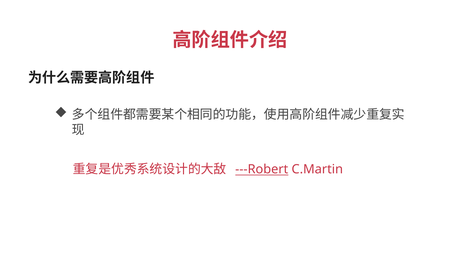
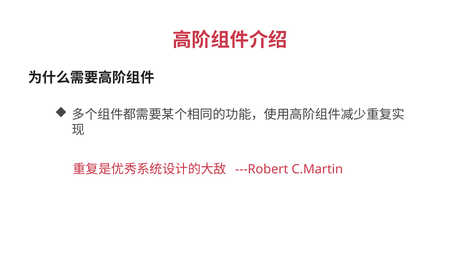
---Robert underline: present -> none
